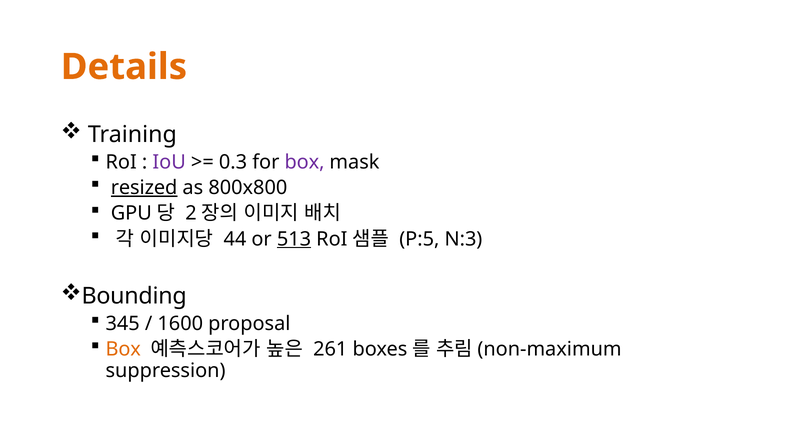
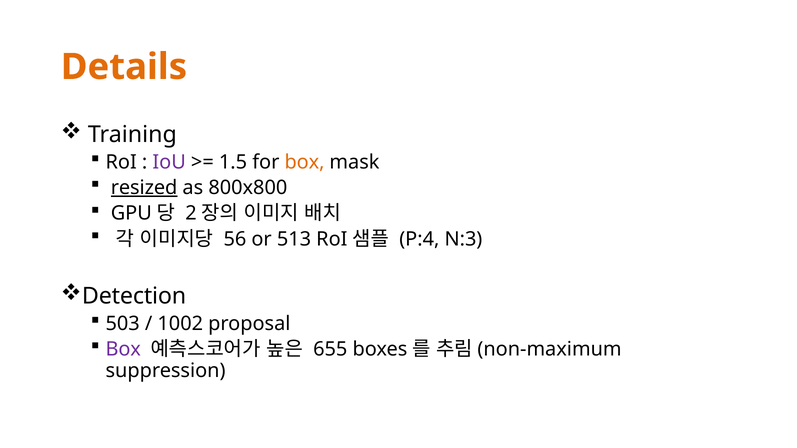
0.3: 0.3 -> 1.5
box at (305, 162) colour: purple -> orange
44: 44 -> 56
513 underline: present -> none
P:5: P:5 -> P:4
Bounding: Bounding -> Detection
345: 345 -> 503
1600: 1600 -> 1002
Box at (123, 350) colour: orange -> purple
261: 261 -> 655
